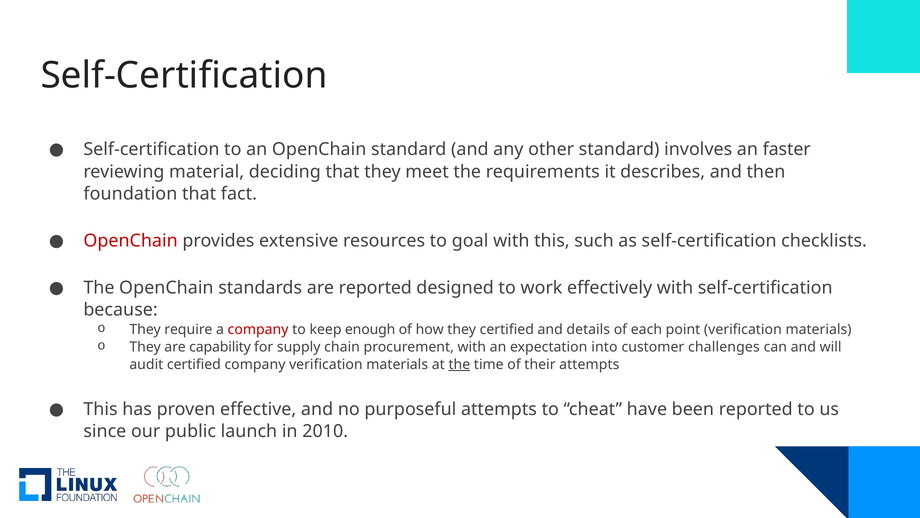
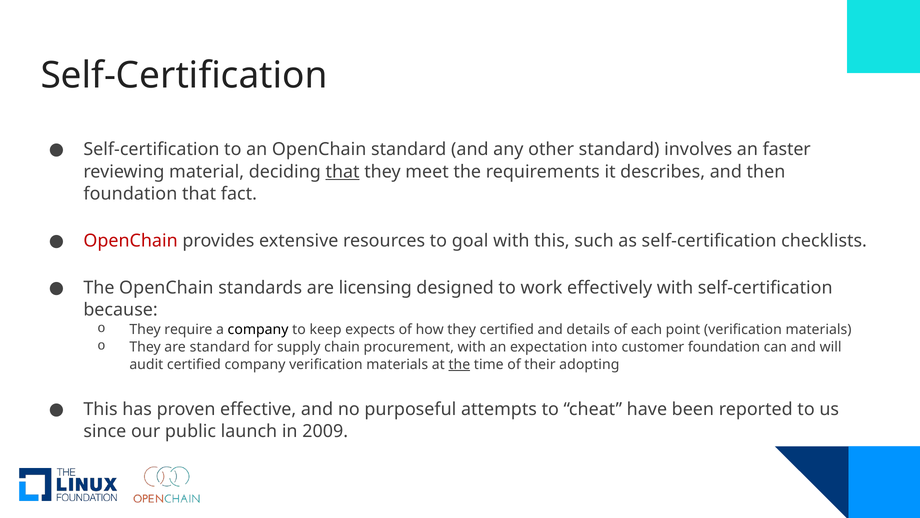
that at (343, 172) underline: none -> present
are reported: reported -> licensing
company at (258, 329) colour: red -> black
enough: enough -> expects
are capability: capability -> standard
customer challenges: challenges -> foundation
their attempts: attempts -> adopting
2010: 2010 -> 2009
